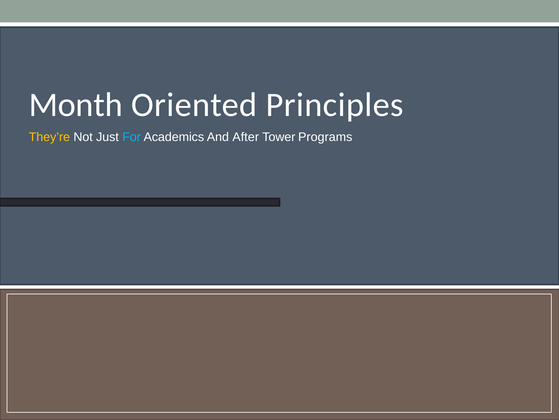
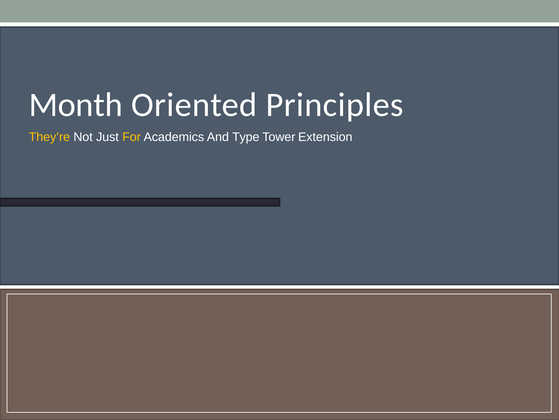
For colour: light blue -> yellow
After: After -> Type
Programs: Programs -> Extension
